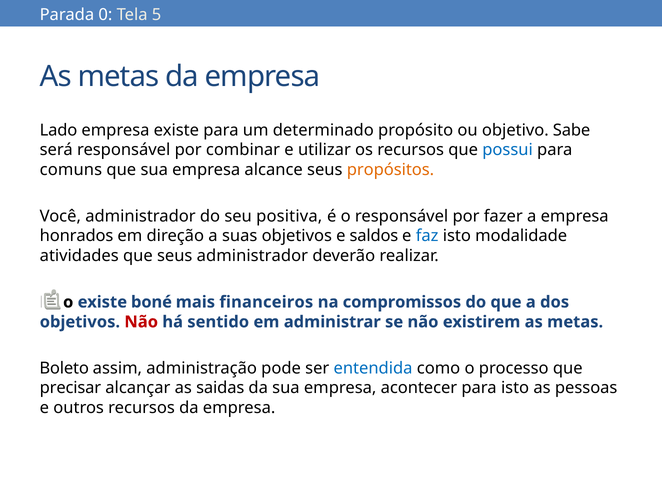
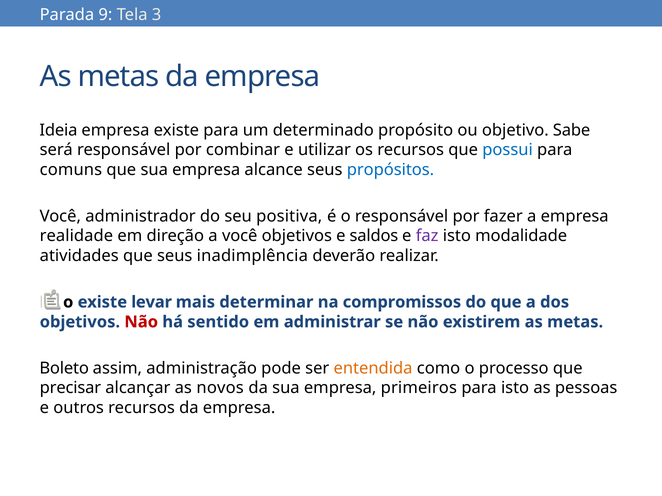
0: 0 -> 9
5: 5 -> 3
Lado: Lado -> Ideia
propósitos colour: orange -> blue
honrados: honrados -> realidade
a suas: suas -> você
faz colour: blue -> purple
seus administrador: administrador -> inadimplência
boné: boné -> levar
financeiros: financeiros -> determinar
entendida colour: blue -> orange
saidas: saidas -> novos
acontecer: acontecer -> primeiros
